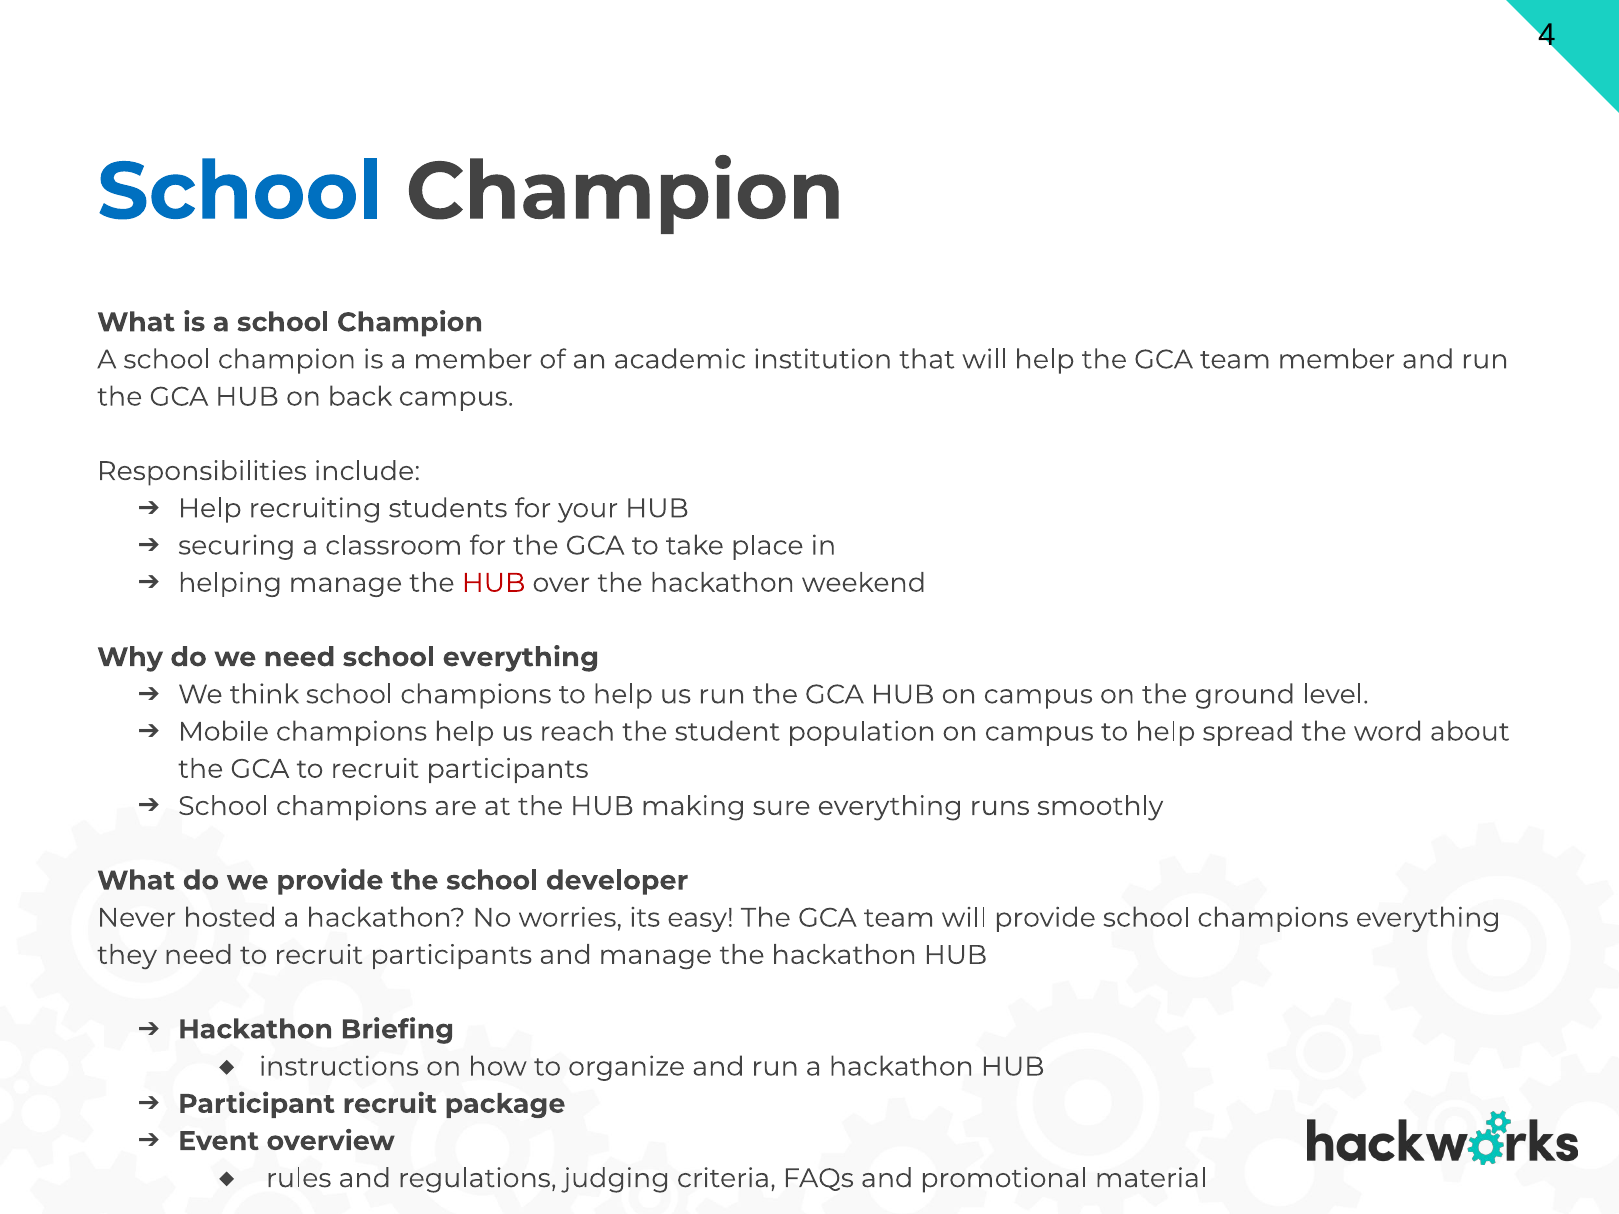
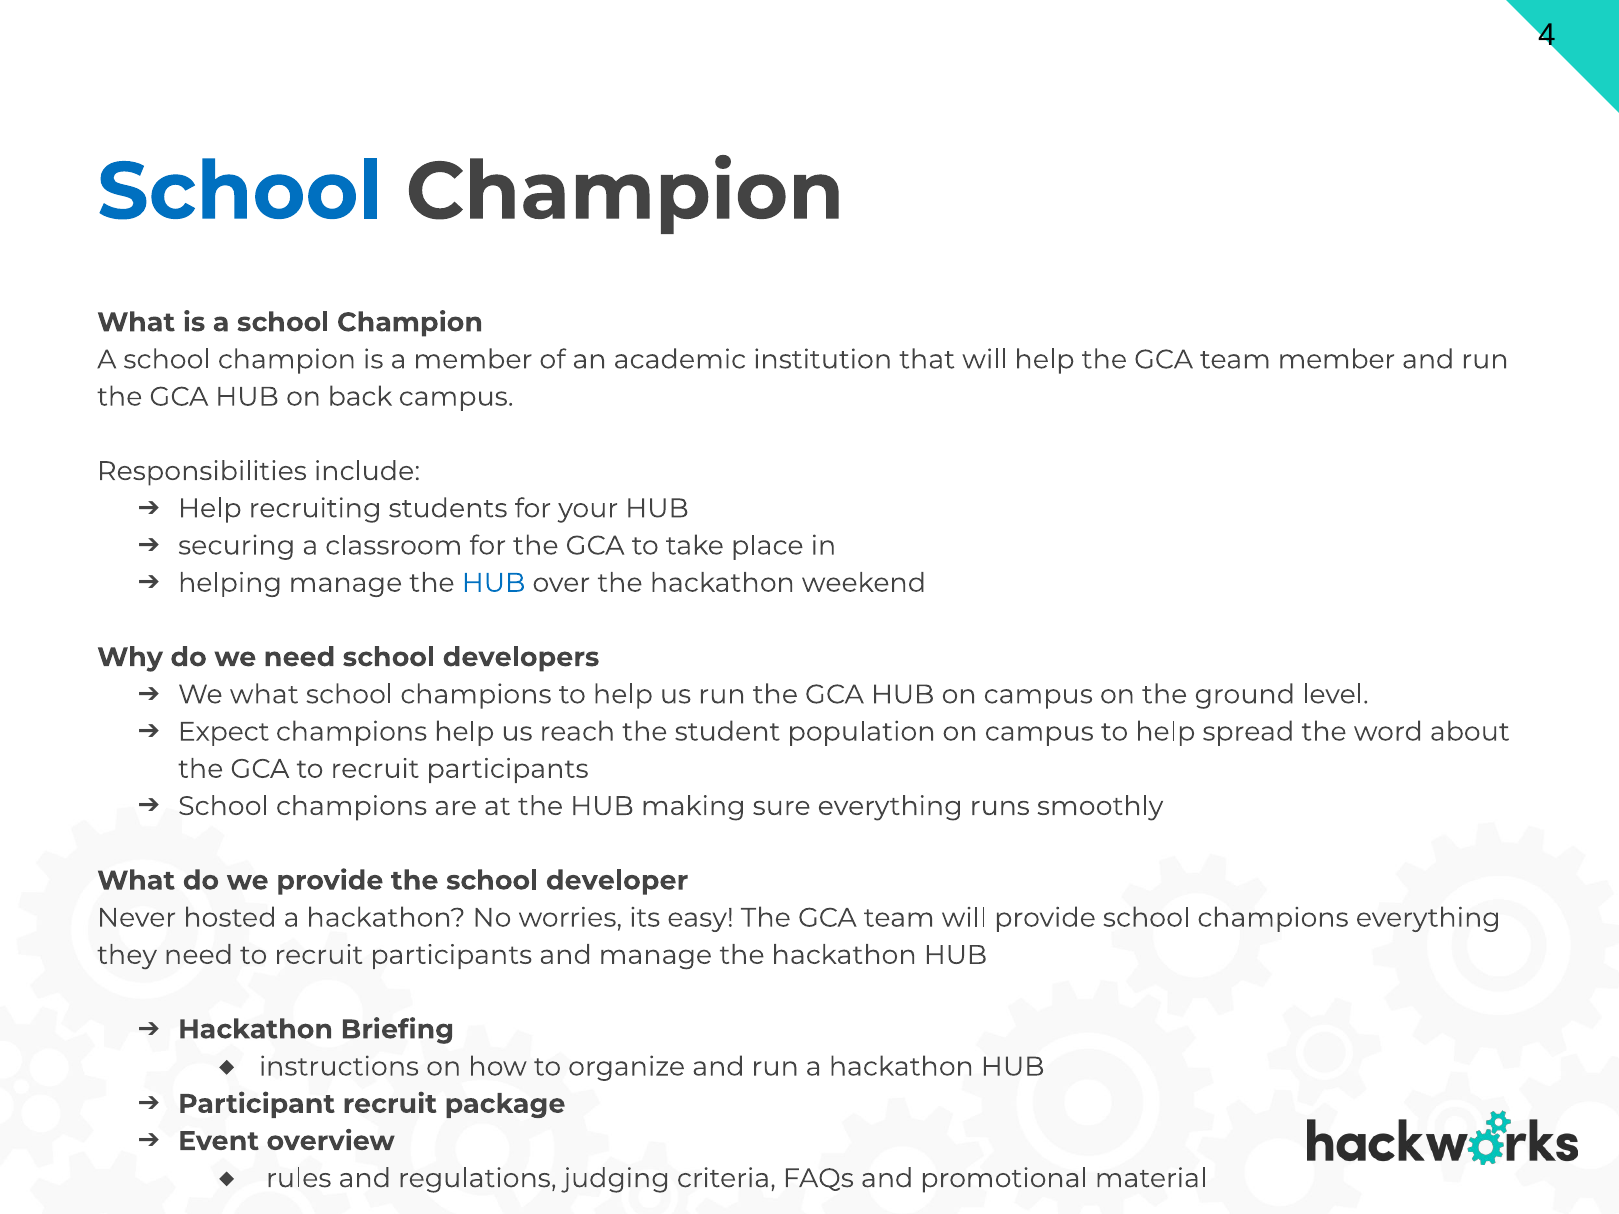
HUB at (494, 583) colour: red -> blue
school everything: everything -> developers
We think: think -> what
Mobile: Mobile -> Expect
